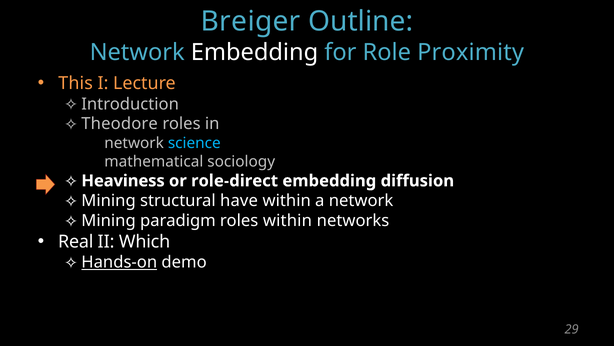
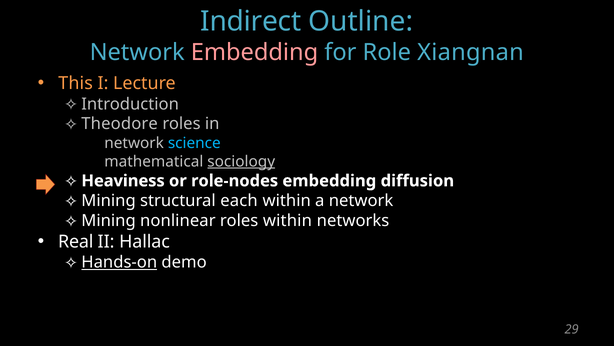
Breiger: Breiger -> Indirect
Embedding at (255, 52) colour: white -> pink
Proximity: Proximity -> Xiangnan
sociology underline: none -> present
role-direct: role-direct -> role-nodes
have: have -> each
paradigm: paradigm -> nonlinear
Which: Which -> Hallac
